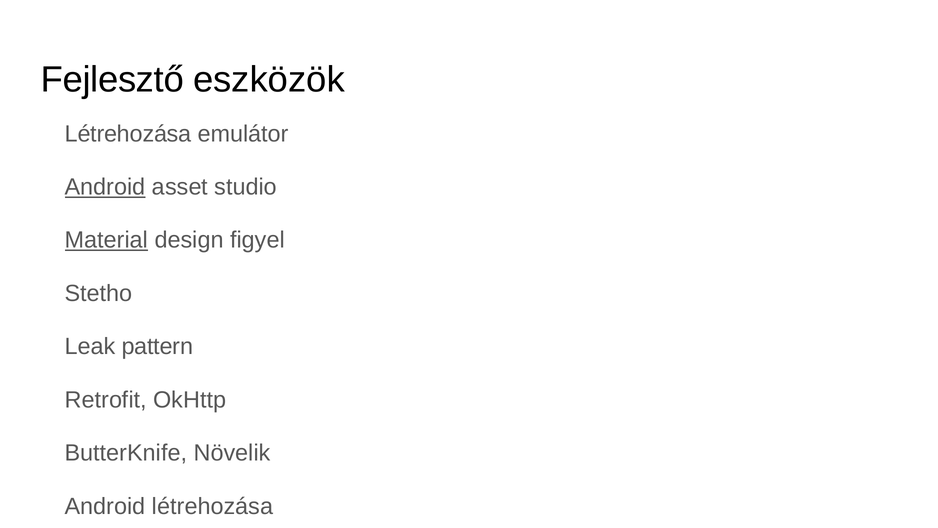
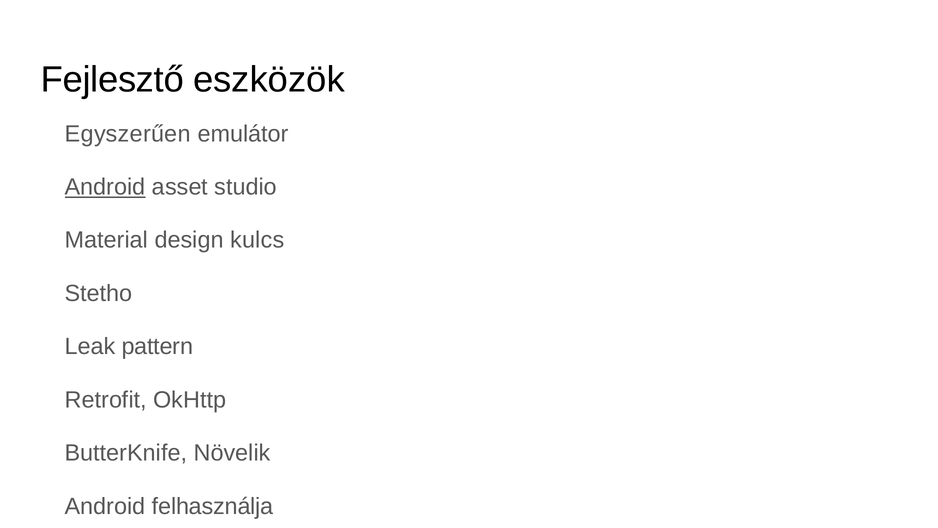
Létrehozása at (128, 134): Létrehozása -> Egyszerűen
Material underline: present -> none
figyel: figyel -> kulcs
Android létrehozása: létrehozása -> felhasználja
